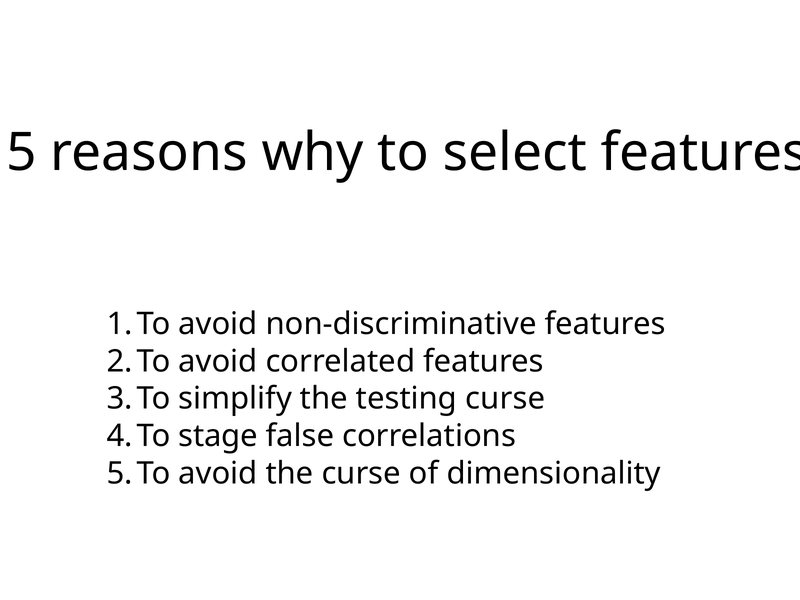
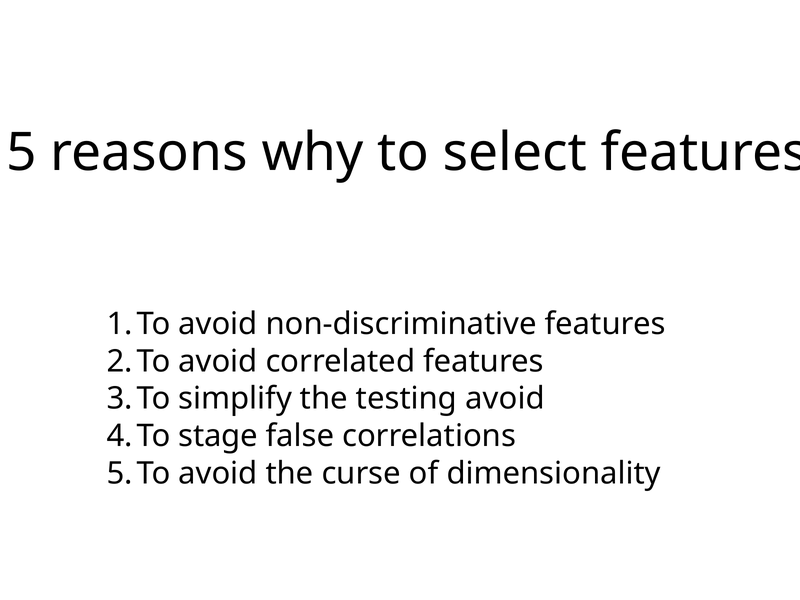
testing curse: curse -> avoid
